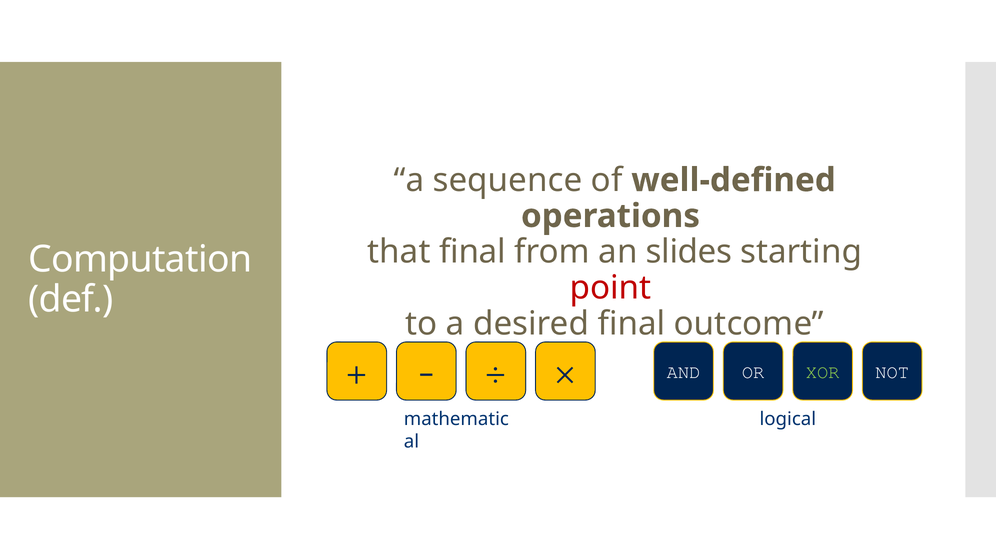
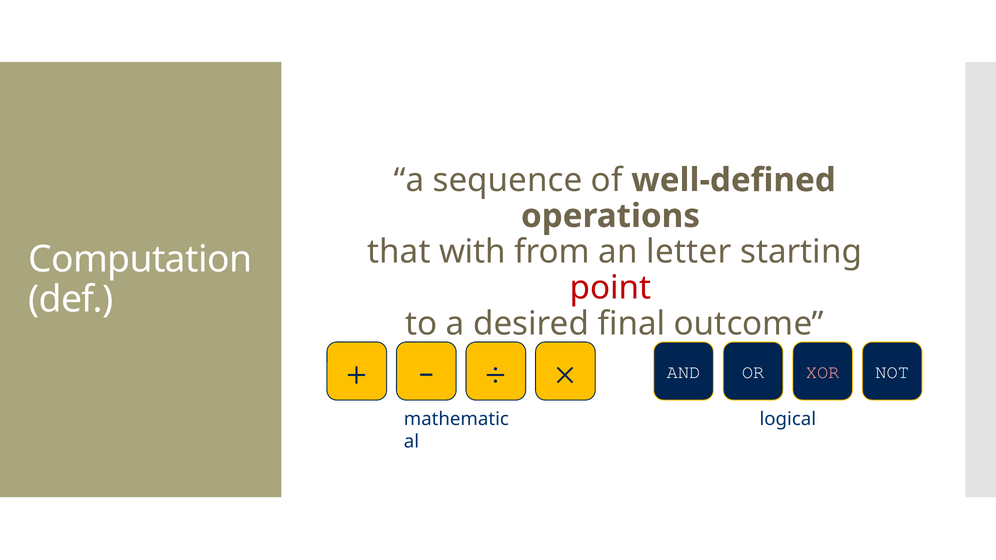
that final: final -> with
slides: slides -> letter
XOR colour: light green -> pink
